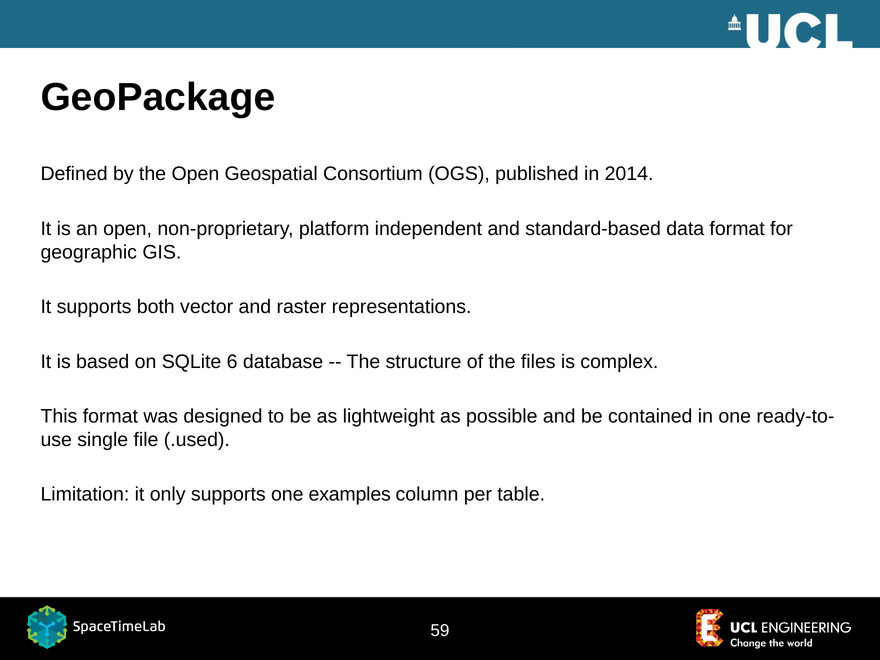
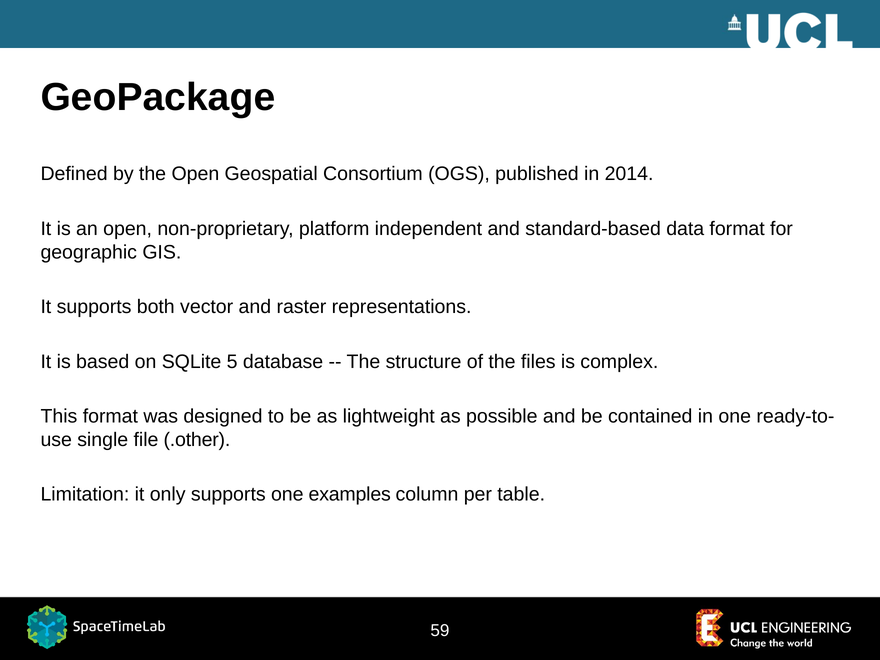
6: 6 -> 5
.used: .used -> .other
